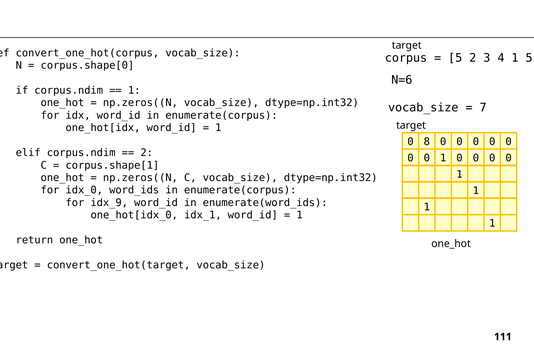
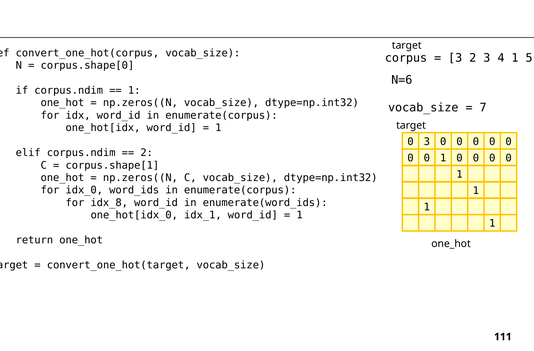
5 at (455, 58): 5 -> 3
0 8: 8 -> 3
idx_9: idx_9 -> idx_8
